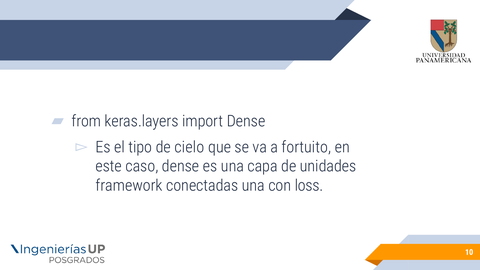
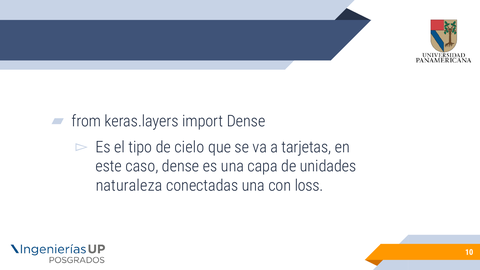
fortuito: fortuito -> tarjetas
framework: framework -> naturaleza
